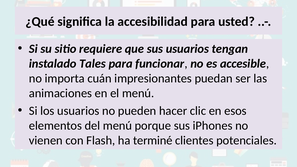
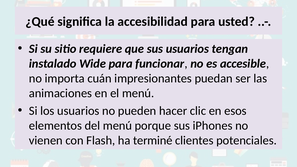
Tales: Tales -> Wide
